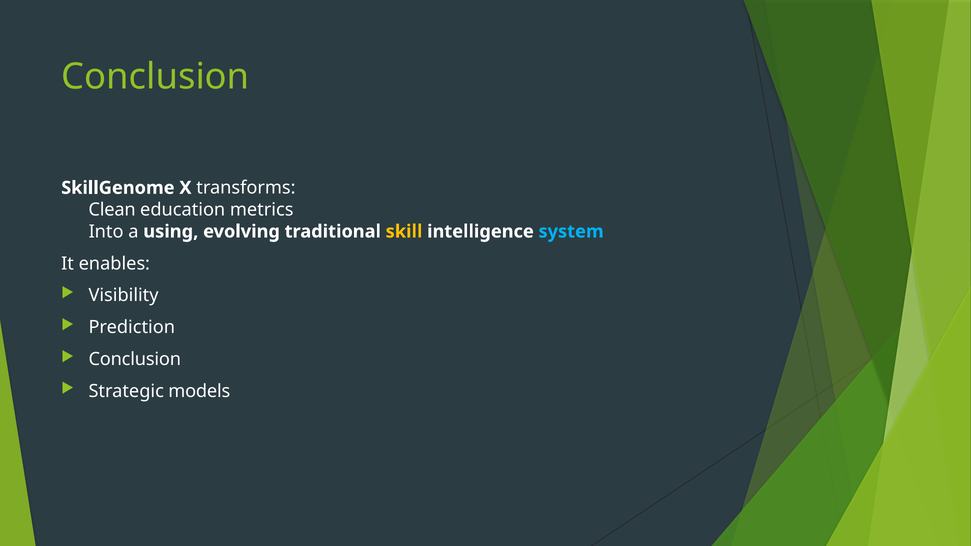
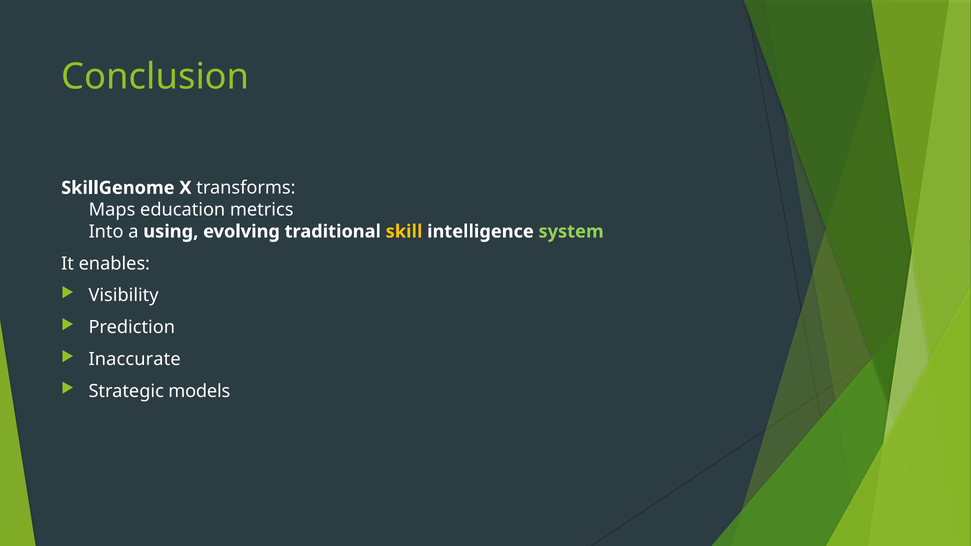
Clean: Clean -> Maps
system colour: light blue -> light green
Conclusion at (135, 359): Conclusion -> Inaccurate
